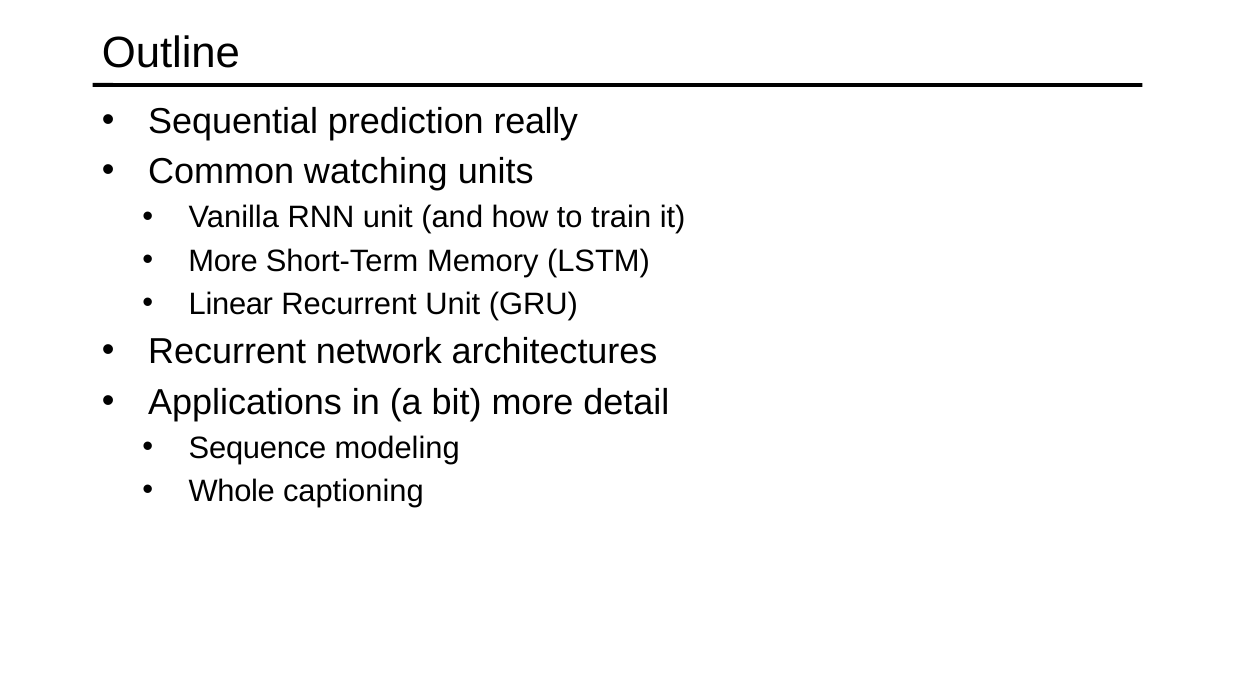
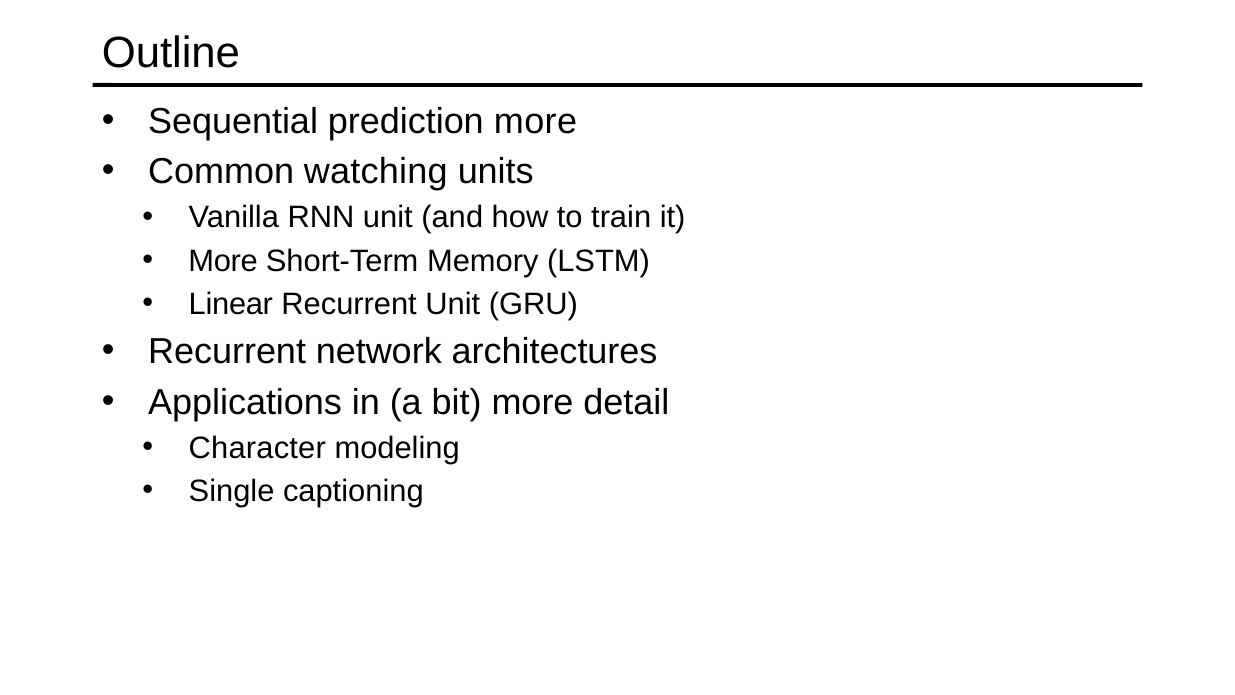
prediction really: really -> more
Sequence: Sequence -> Character
Whole: Whole -> Single
